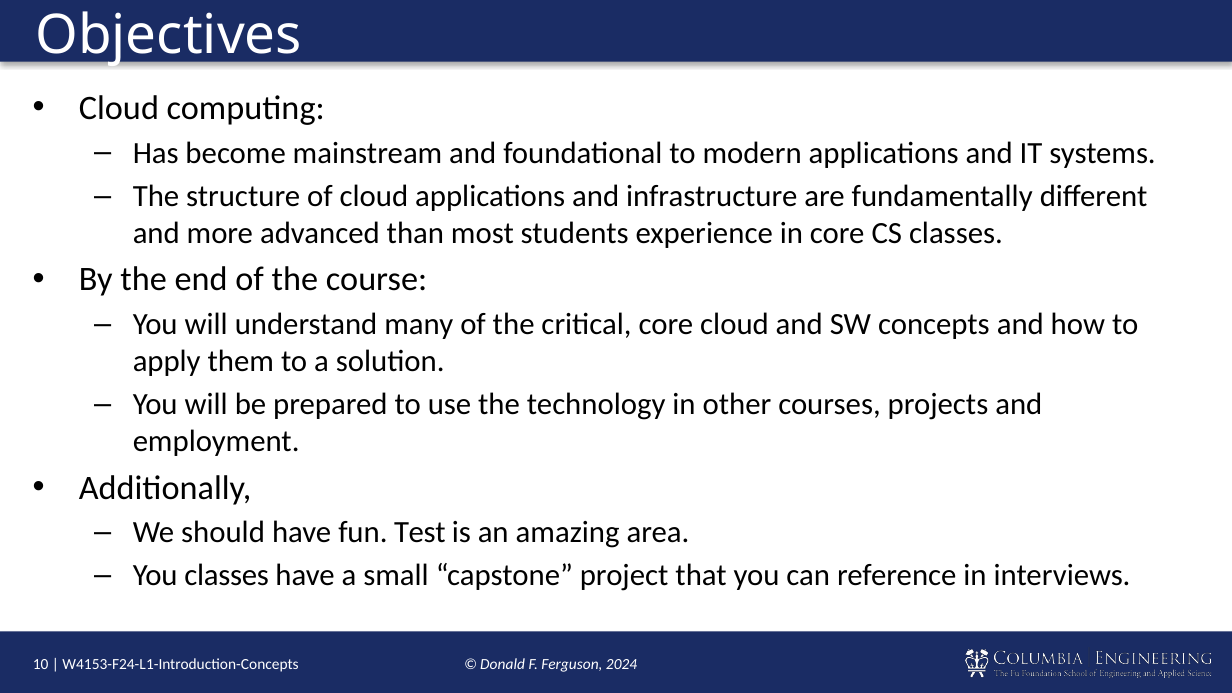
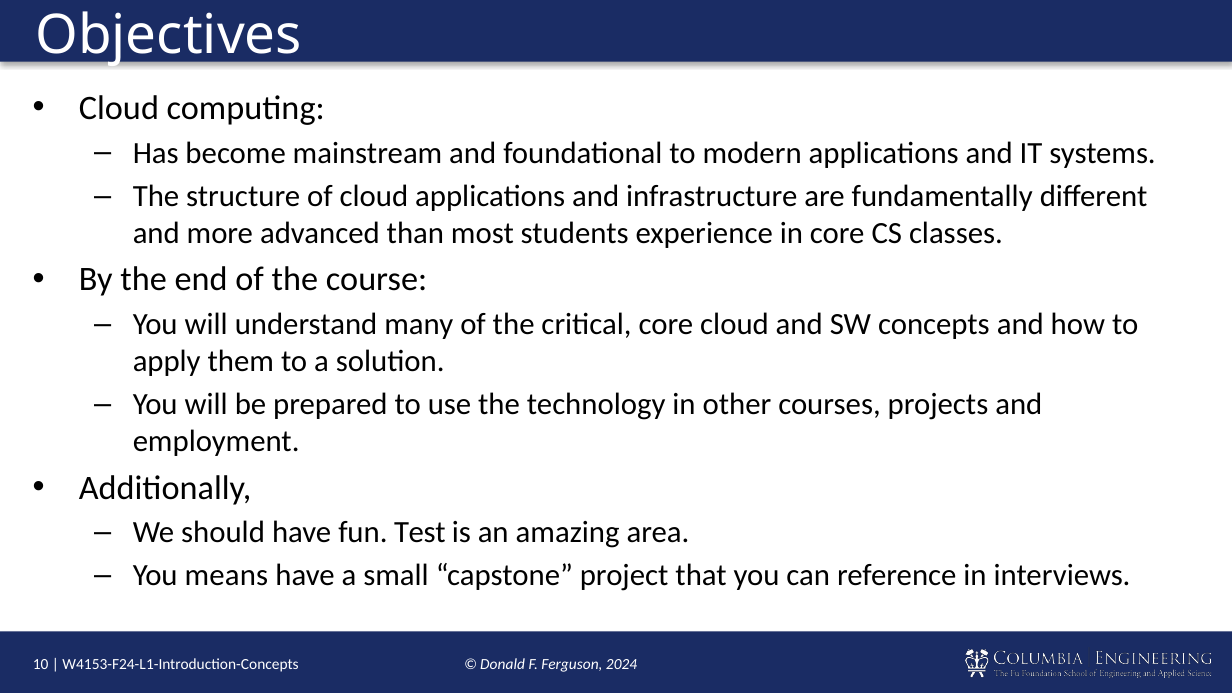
You classes: classes -> means
